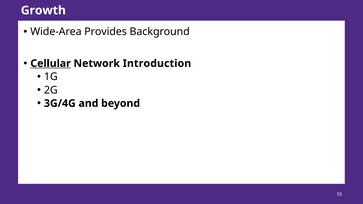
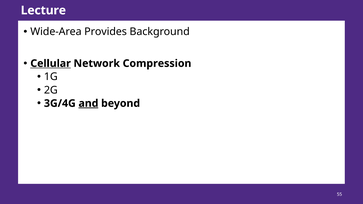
Growth: Growth -> Lecture
Introduction: Introduction -> Compression
and underline: none -> present
